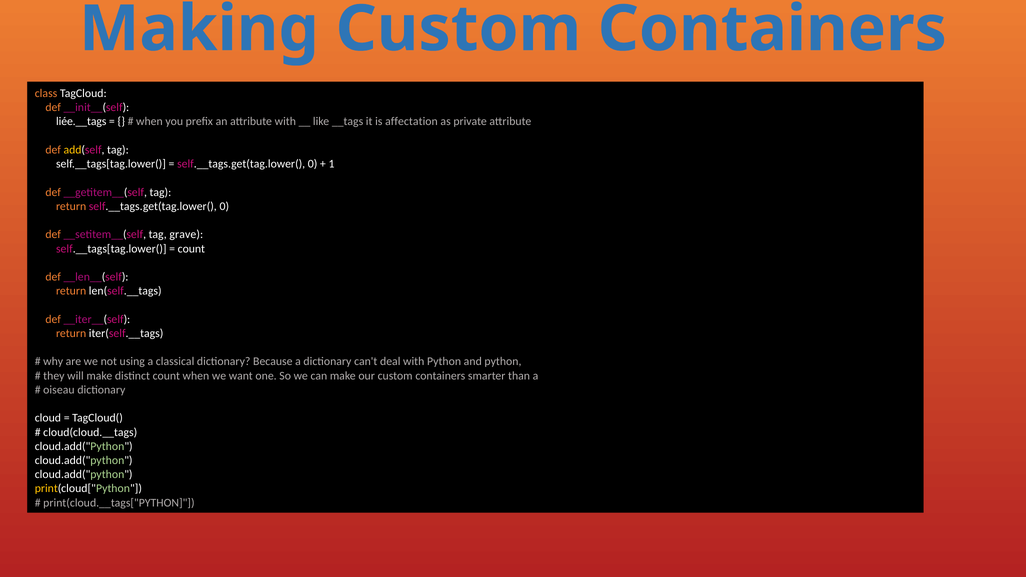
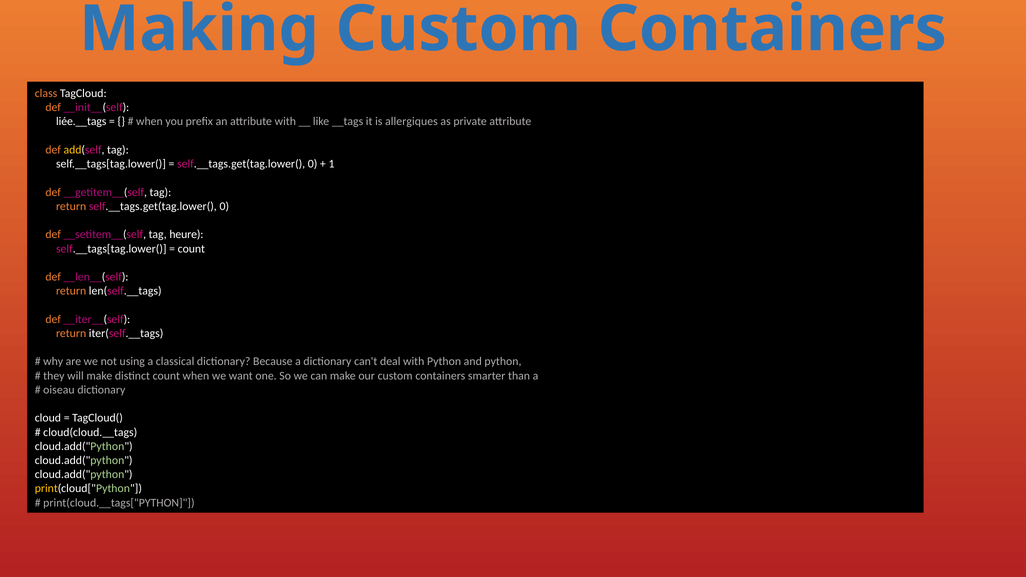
affectation: affectation -> allergiques
grave: grave -> heure
